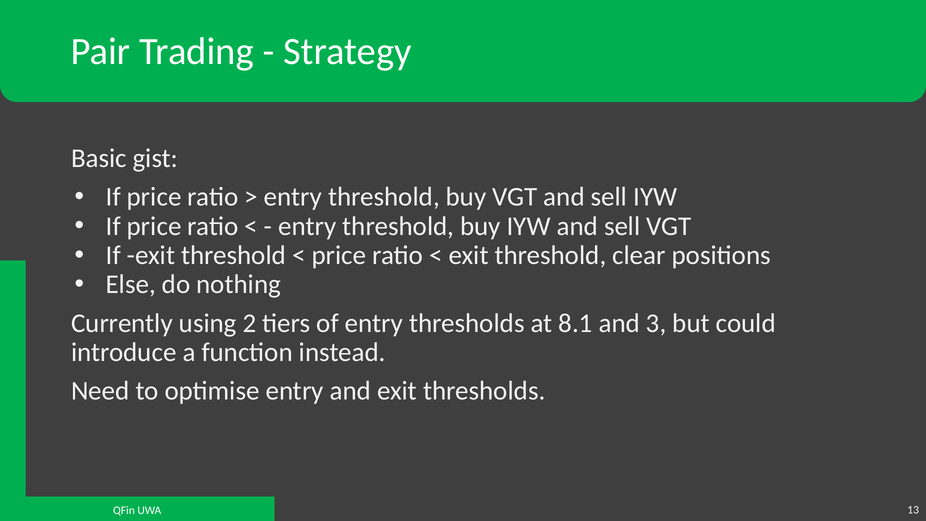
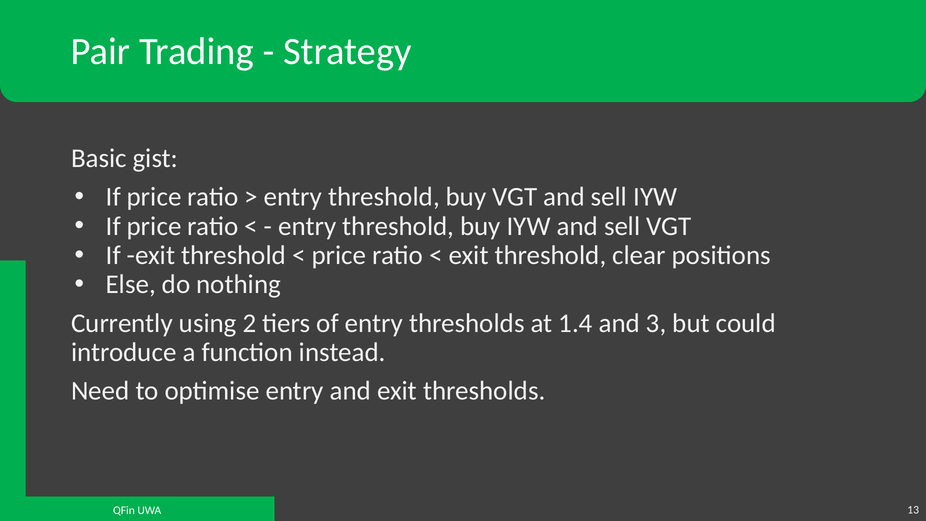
8.1: 8.1 -> 1.4
